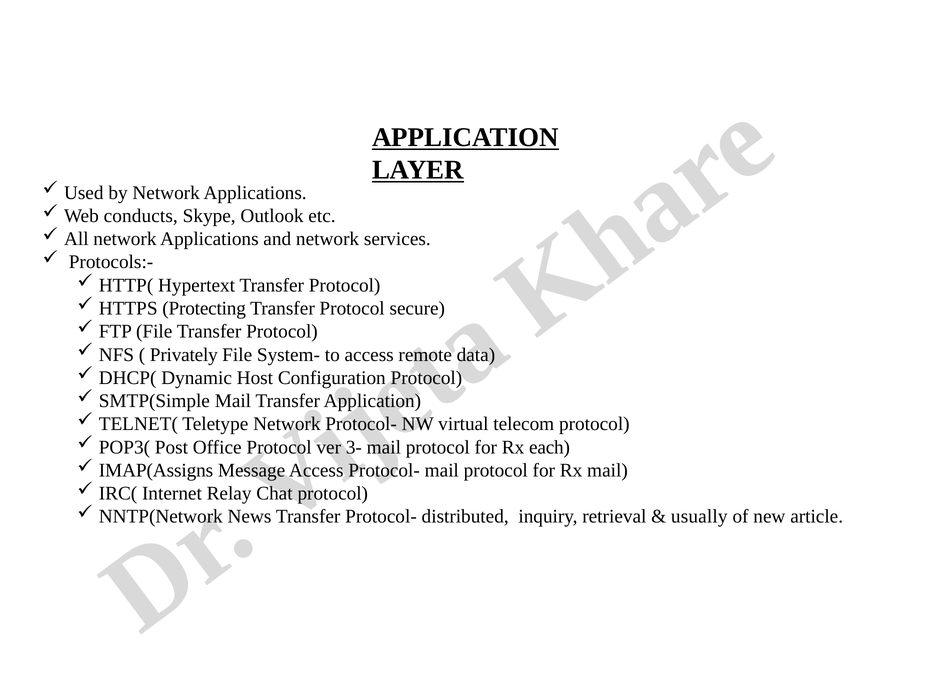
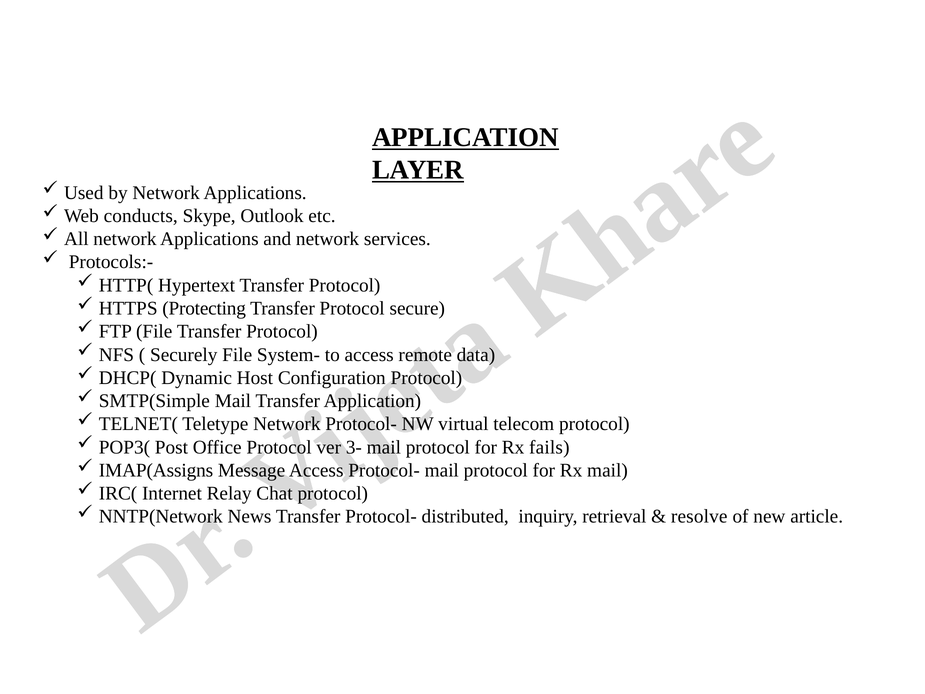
Privately: Privately -> Securely
each: each -> fails
usually: usually -> resolve
